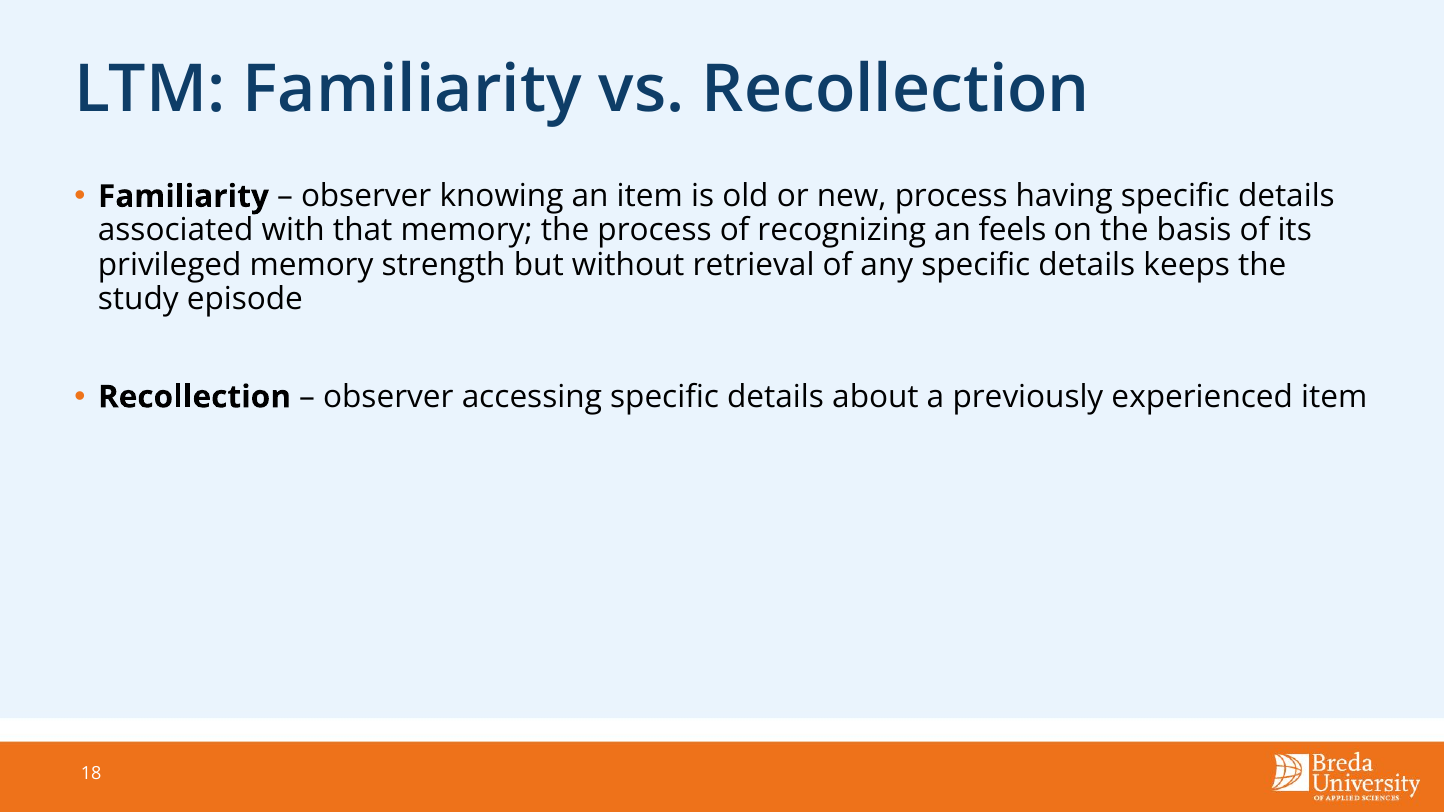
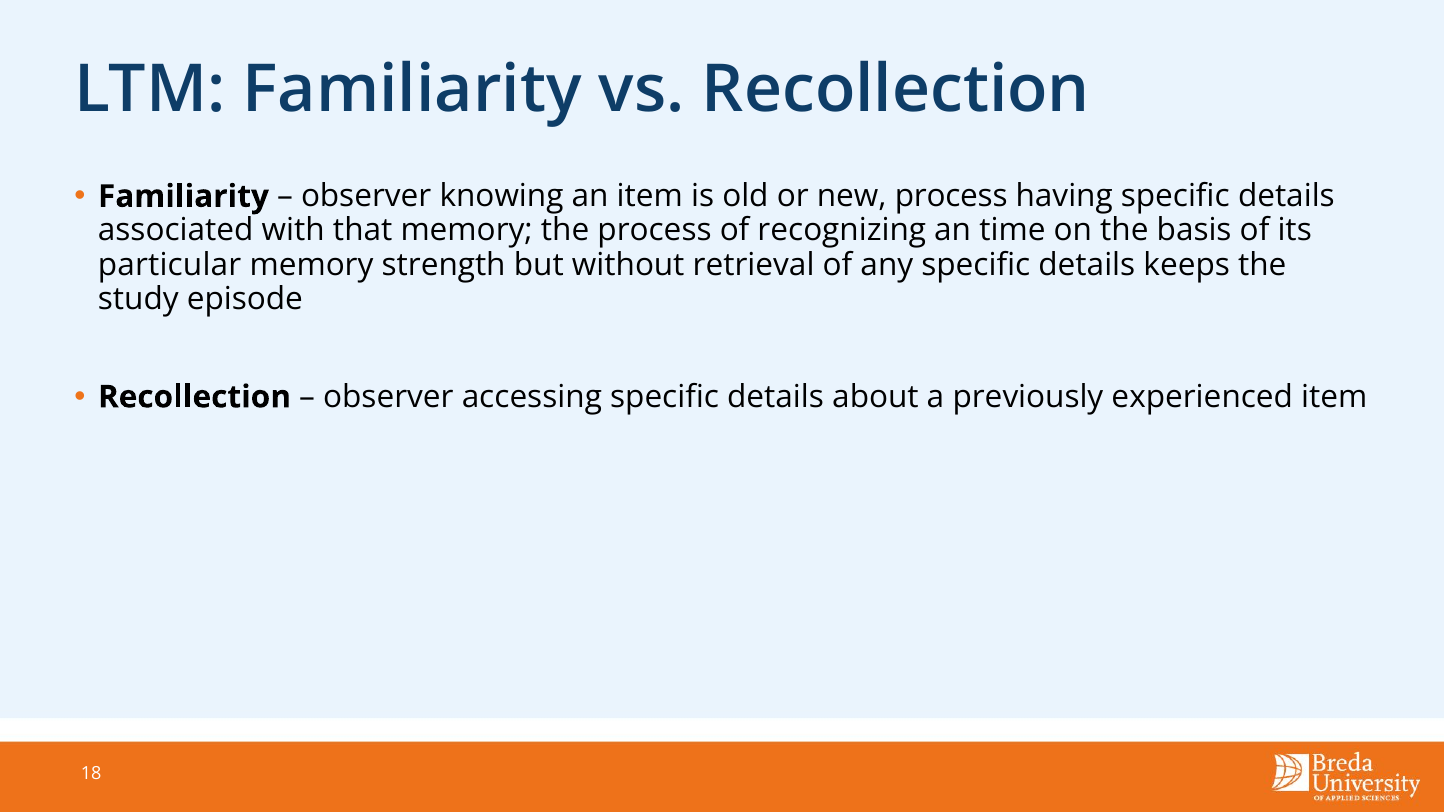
feels: feels -> time
privileged: privileged -> particular
